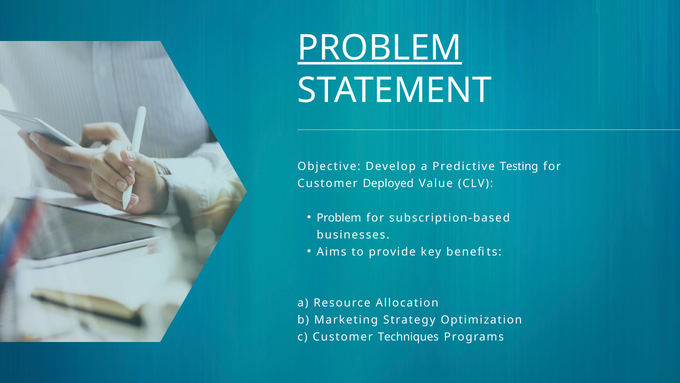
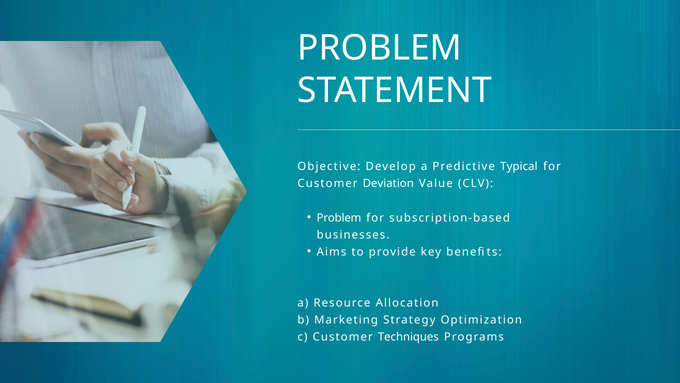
PROBLEM at (380, 48) underline: present -> none
Testing: Testing -> Typical
Deployed: Deployed -> Deviation
